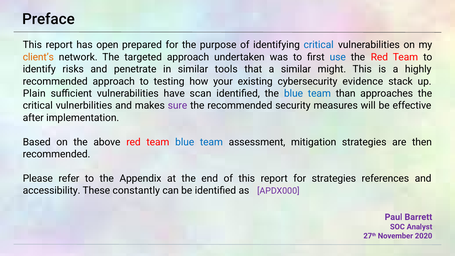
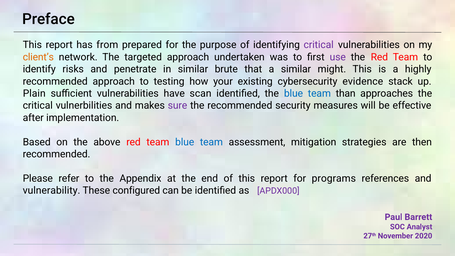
open: open -> from
critical at (319, 45) colour: blue -> purple
use colour: blue -> purple
tools: tools -> brute
for strategies: strategies -> programs
accessibility: accessibility -> vulnerability
constantly: constantly -> configured
